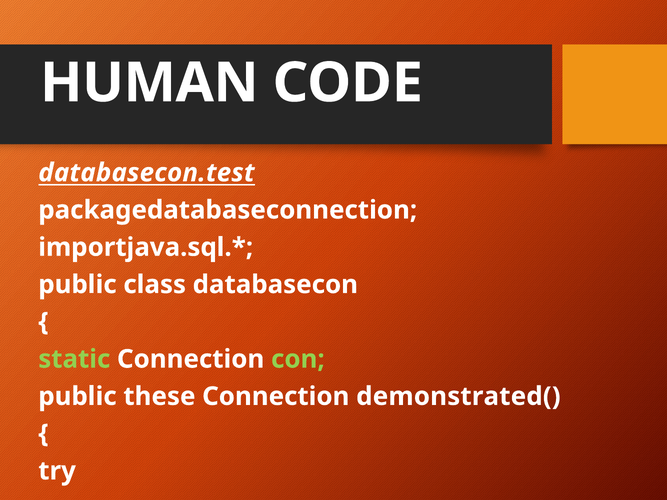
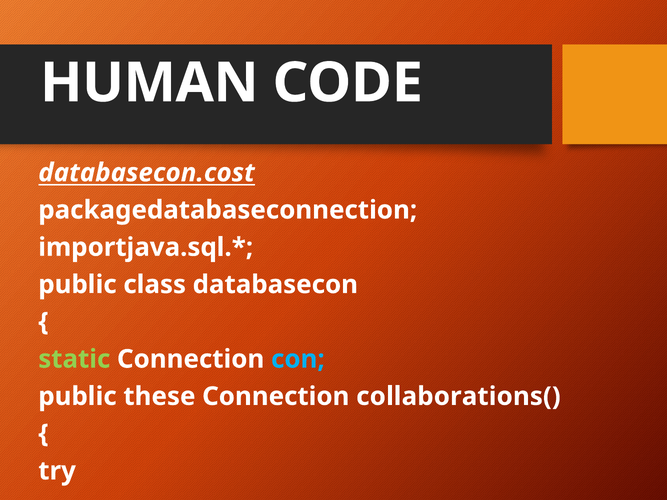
databasecon.test: databasecon.test -> databasecon.cost
con colour: light green -> light blue
demonstrated(: demonstrated( -> collaborations(
